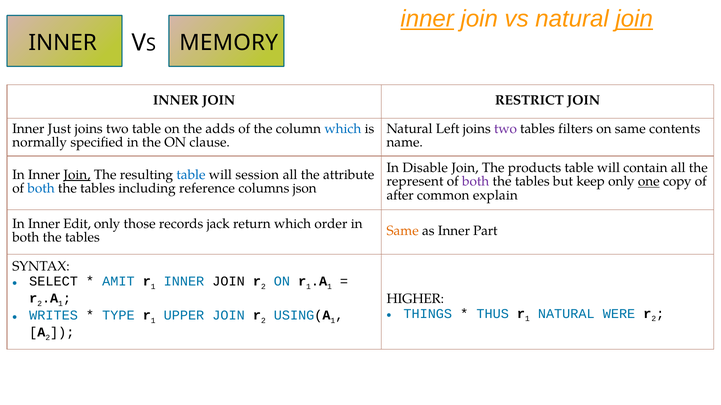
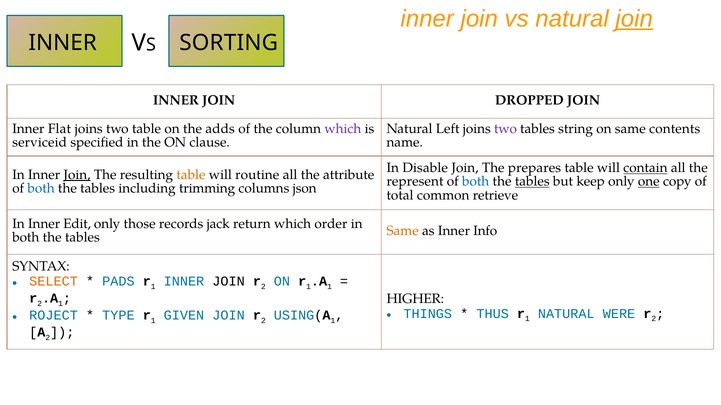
inner at (427, 19) underline: present -> none
MEMORY: MEMORY -> SORTING
RESTRICT: RESTRICT -> DROPPED
Just: Just -> Flat
which at (343, 129) colour: blue -> purple
filters: filters -> string
normally: normally -> serviceid
products: products -> prepares
contain underline: none -> present
table at (191, 175) colour: blue -> orange
session: session -> routine
both at (476, 182) colour: purple -> blue
tables at (532, 182) underline: none -> present
reference: reference -> trimming
after: after -> total
explain: explain -> retrieve
Part: Part -> Info
SELECT colour: black -> orange
AMIT: AMIT -> PADS
WRITES: WRITES -> ROJECT
UPPER: UPPER -> GIVEN
